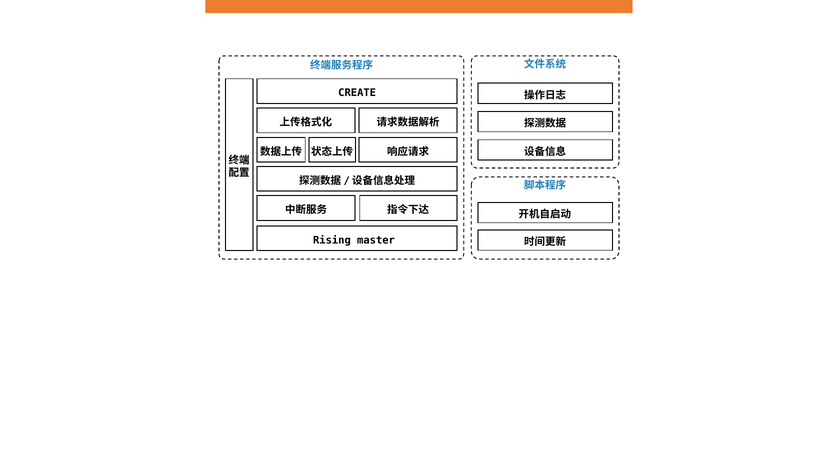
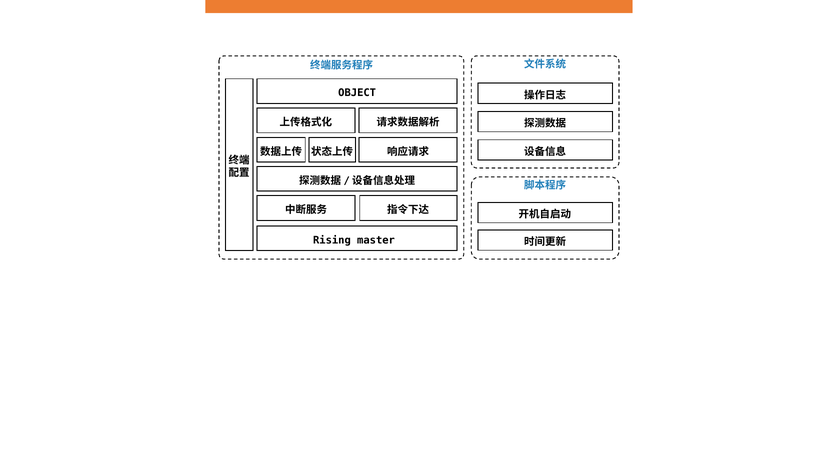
CREATE: CREATE -> OBJECT
